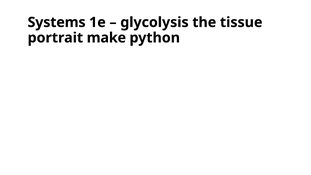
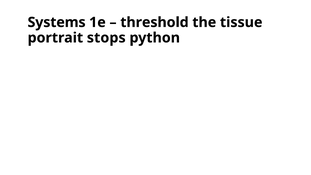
glycolysis: glycolysis -> threshold
make: make -> stops
